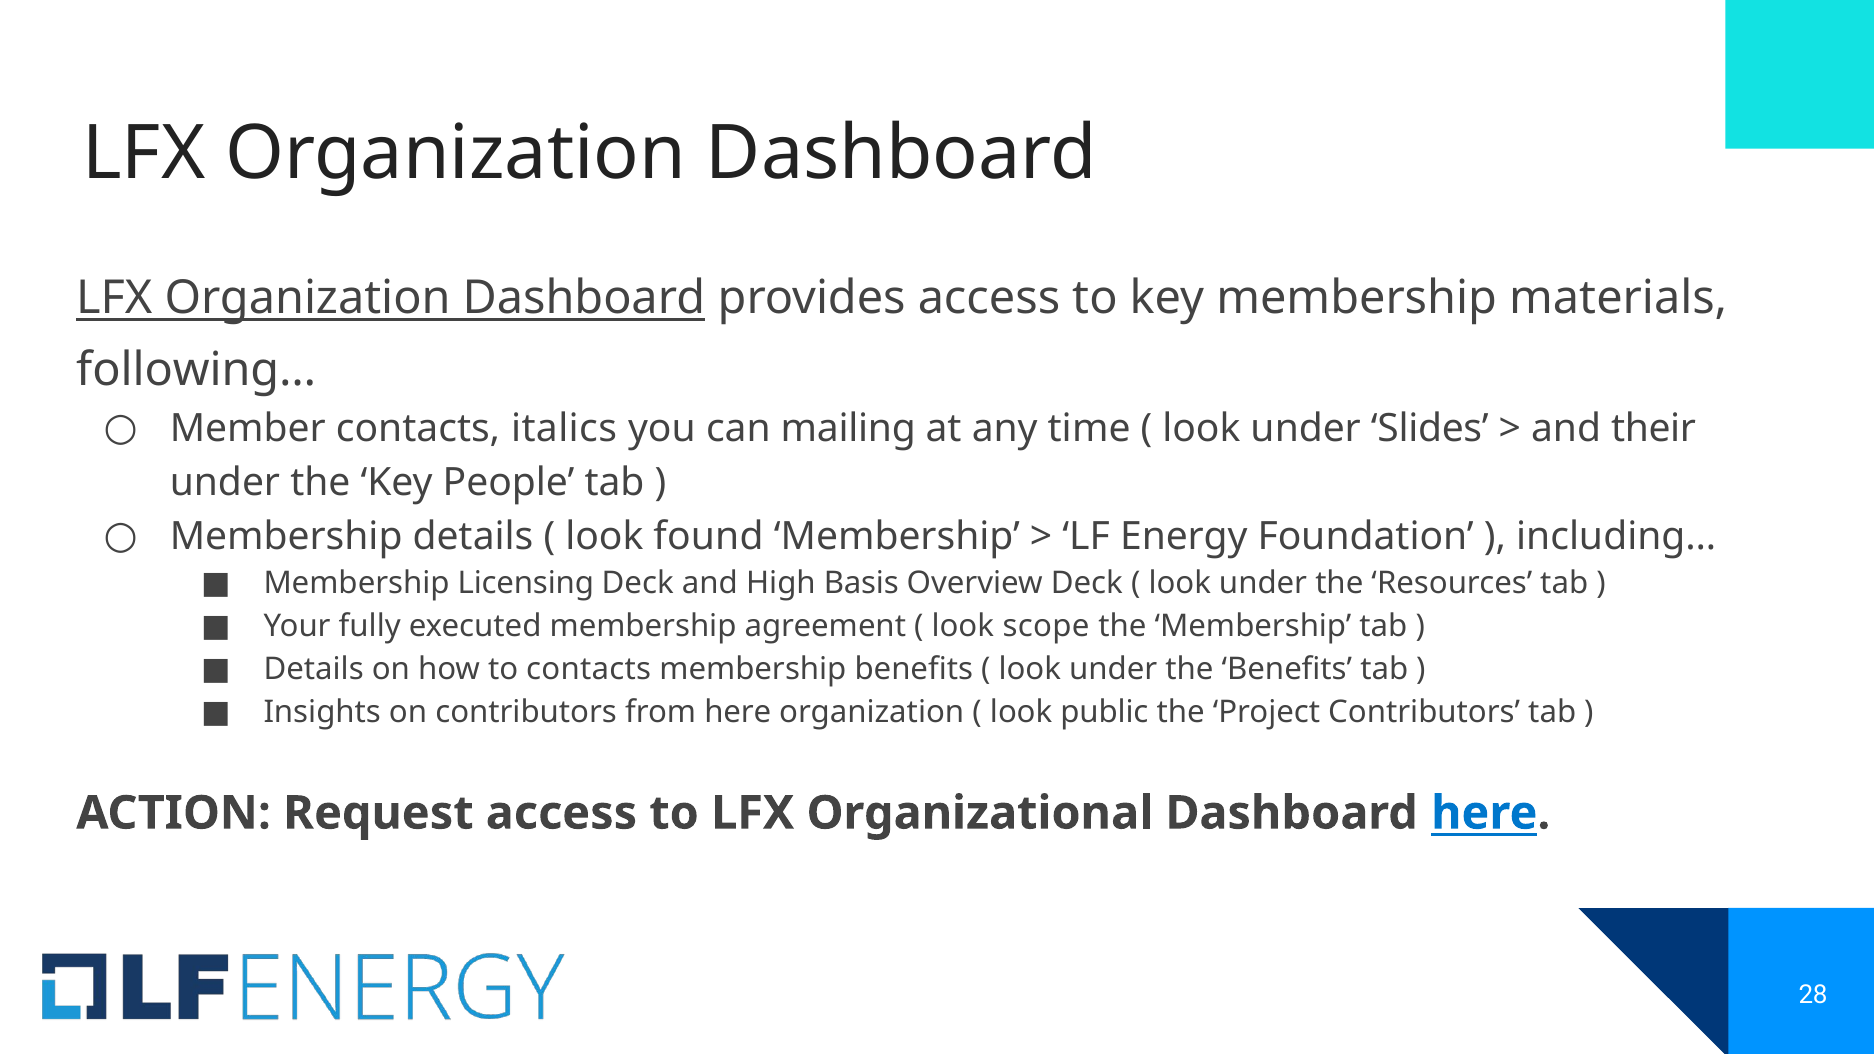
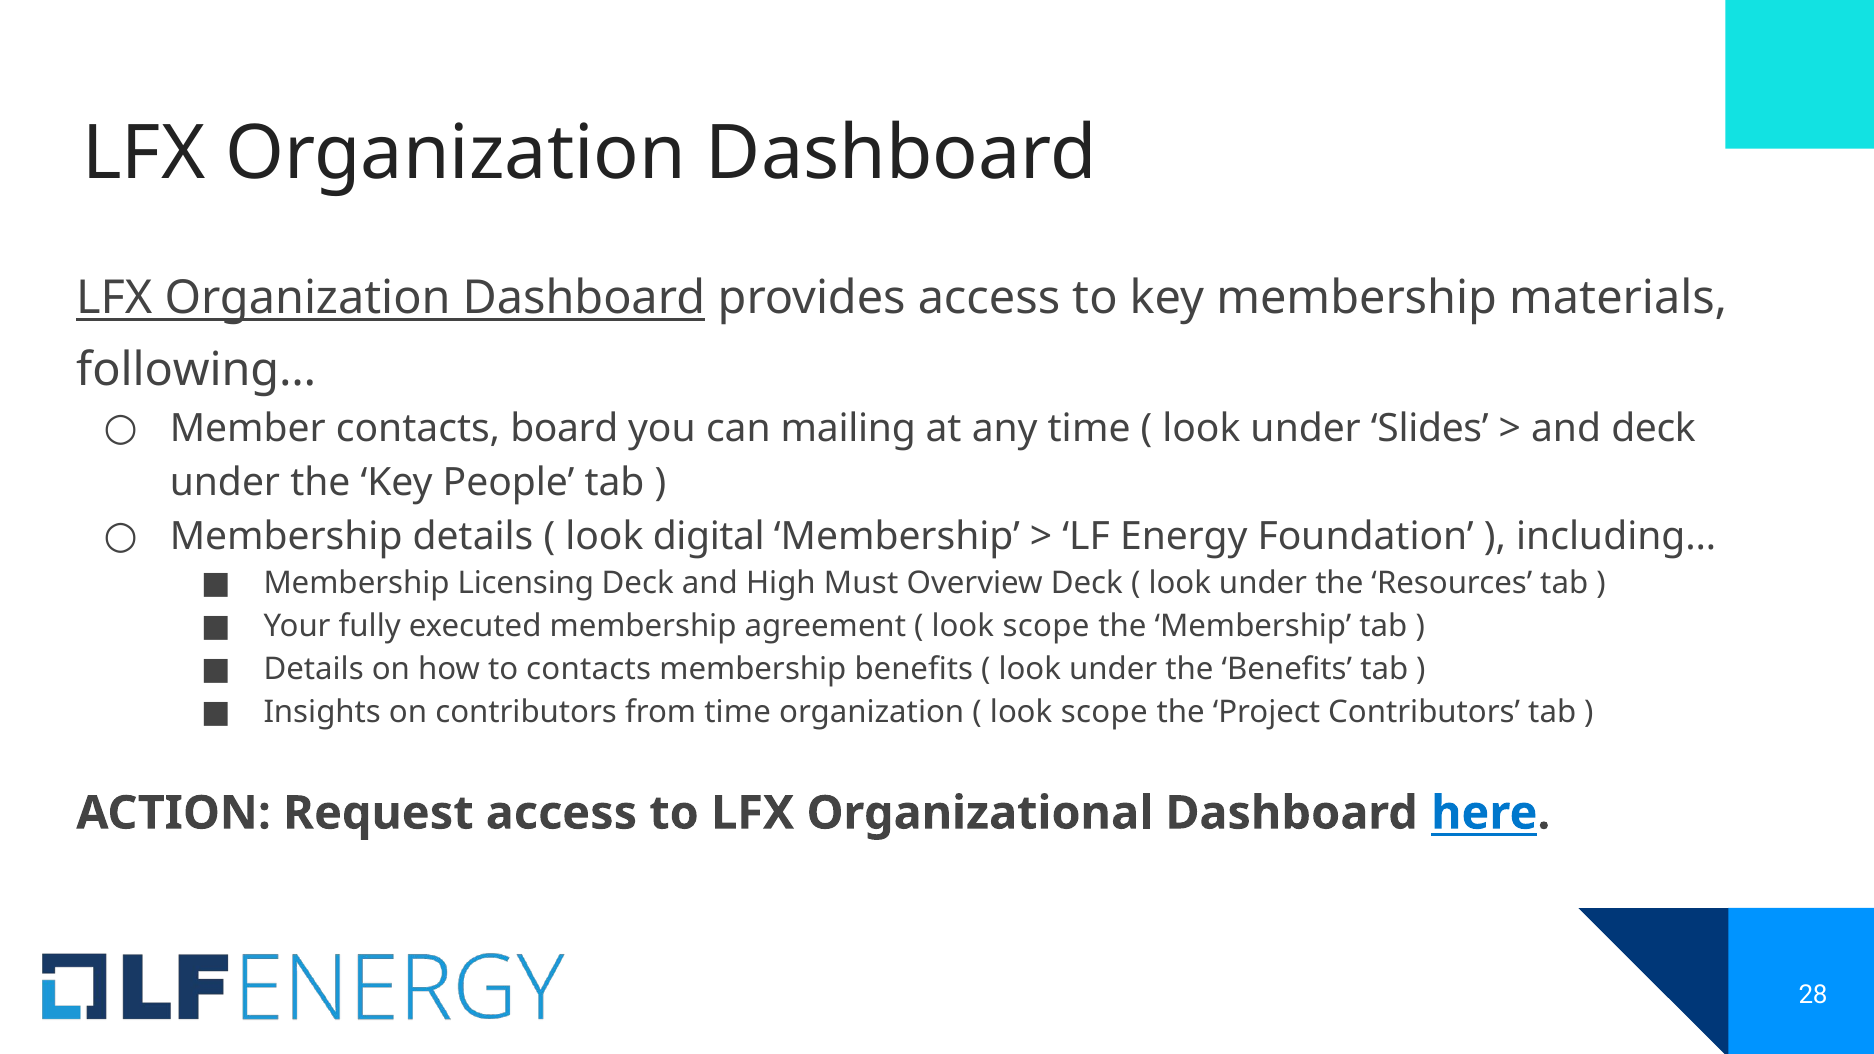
italics: italics -> board
and their: their -> deck
found: found -> digital
Basis: Basis -> Must
from here: here -> time
public at (1104, 713): public -> scope
